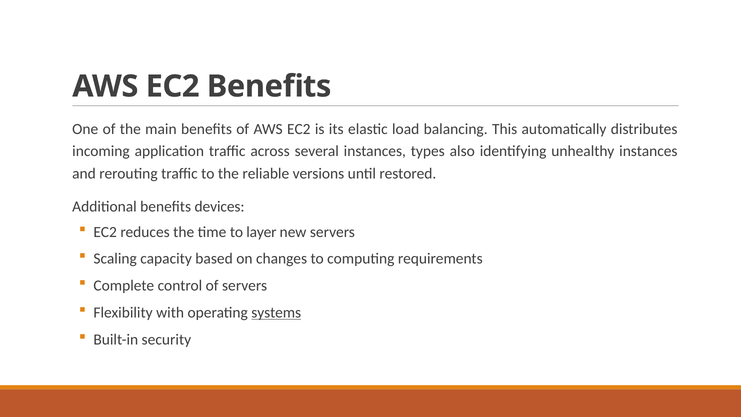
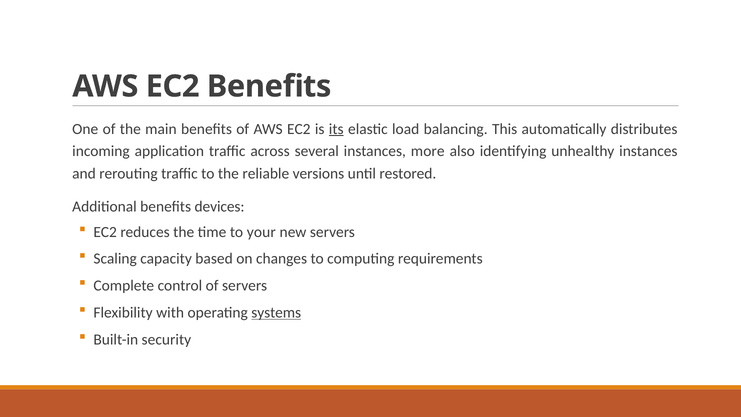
its underline: none -> present
types: types -> more
layer: layer -> your
